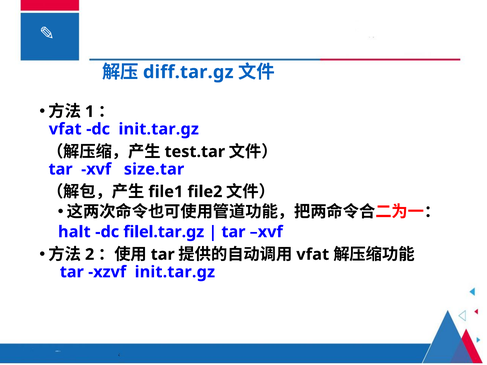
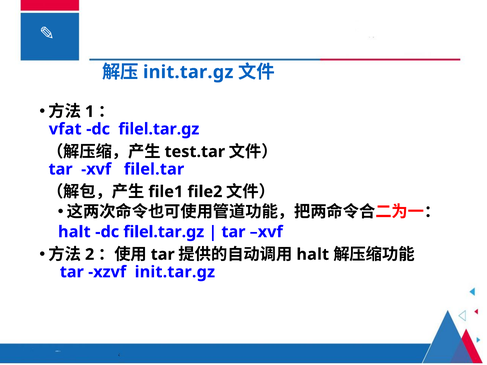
diff.tar.gz at (188, 72): diff.tar.gz -> init.tar.gz
init.tar.gz at (159, 129): init.tar.gz -> filel.tar.gz
size.tar: size.tar -> filel.tar
vfat at (313, 255): vfat -> halt
